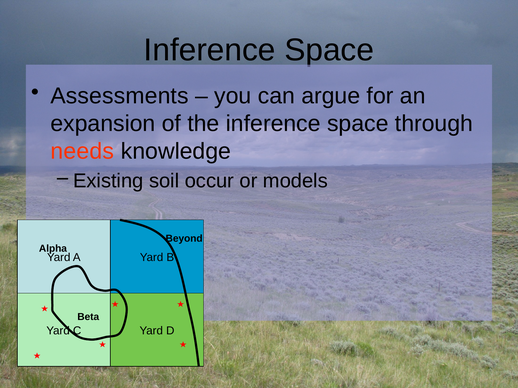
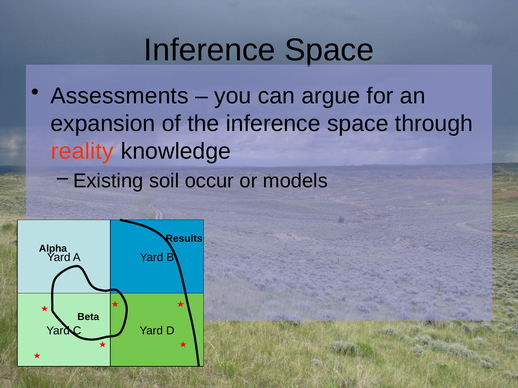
needs: needs -> reality
Beyond: Beyond -> Results
